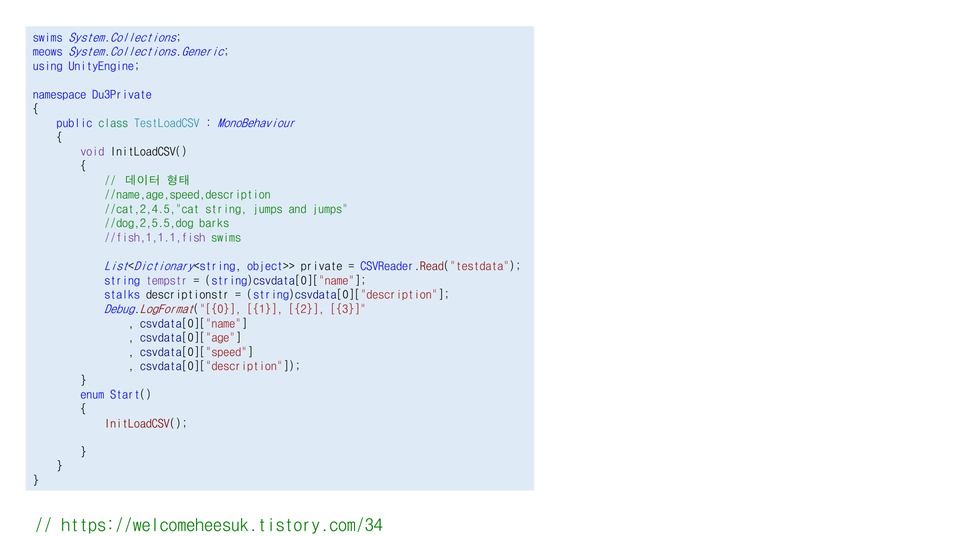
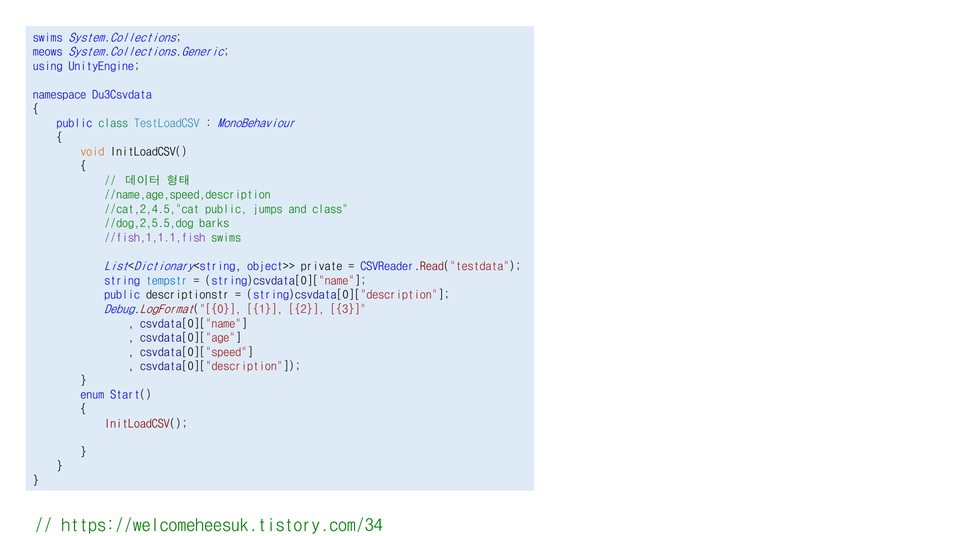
Du3Private: Du3Private -> Du3Csvdata
void colour: purple -> orange
//cat,2,4.5,"cat string: string -> public
and jumps: jumps -> class
tempstr colour: purple -> blue
stalks at (122, 295): stalks -> public
